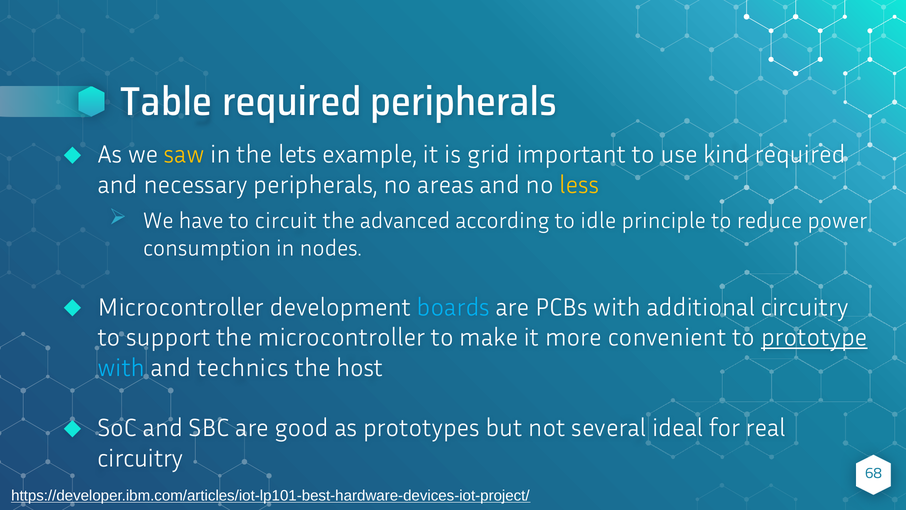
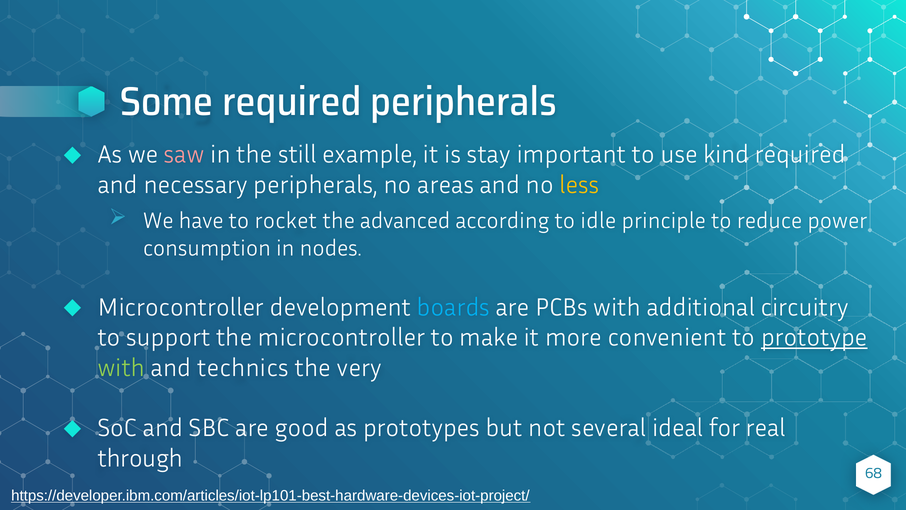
Table: Table -> Some
saw colour: yellow -> pink
lets: lets -> still
grid: grid -> stay
circuit: circuit -> rocket
with at (121, 367) colour: light blue -> light green
host: host -> very
circuitry at (140, 458): circuitry -> through
